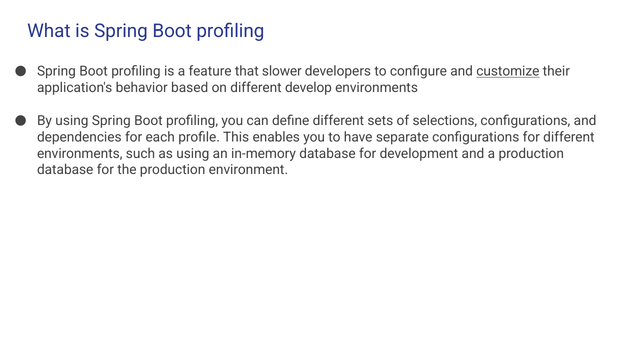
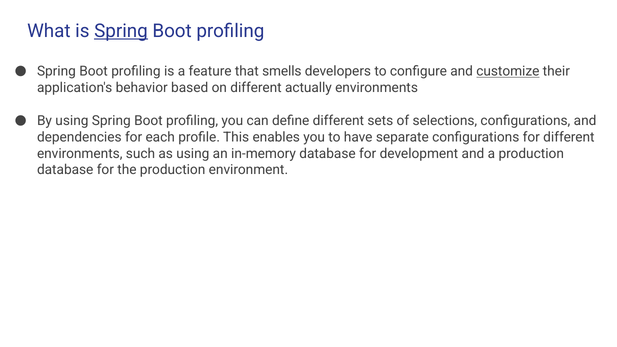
Spring at (121, 31) underline: none -> present
slower: slower -> smells
develop: develop -> actually
